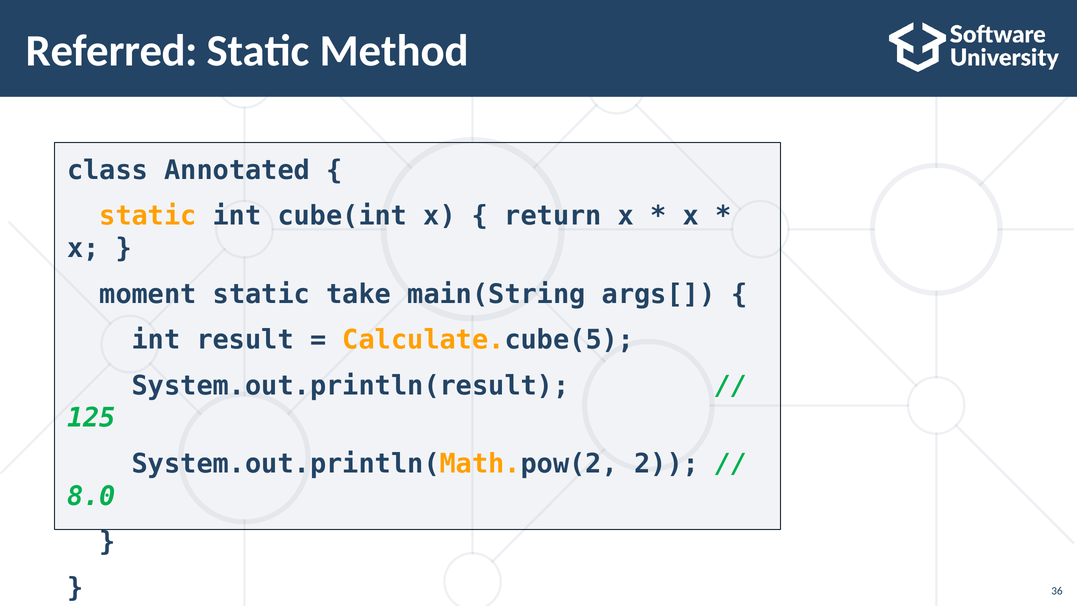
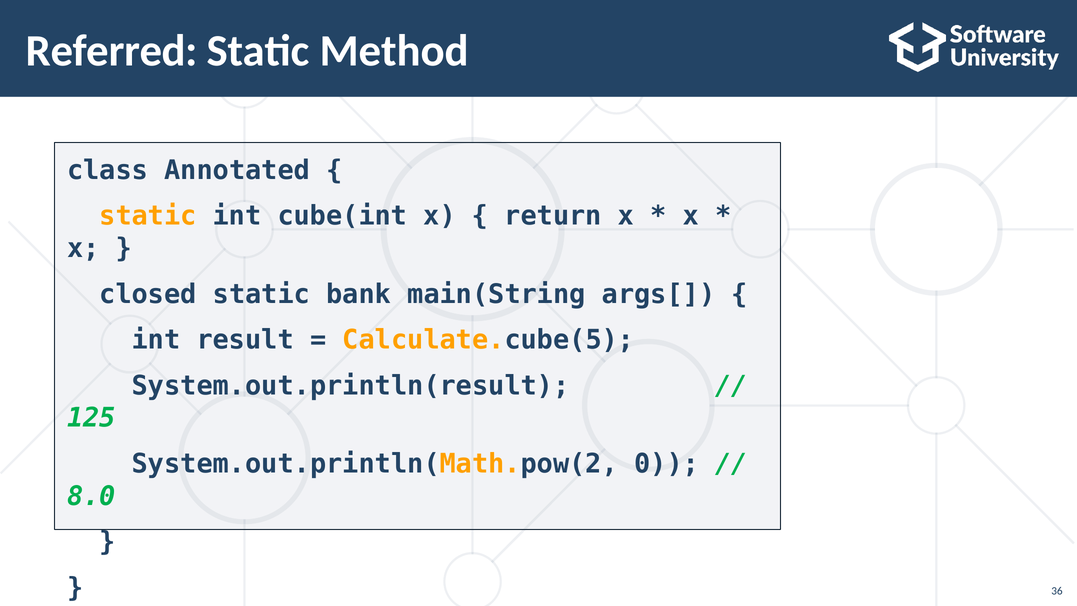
moment: moment -> closed
take: take -> bank
2: 2 -> 0
